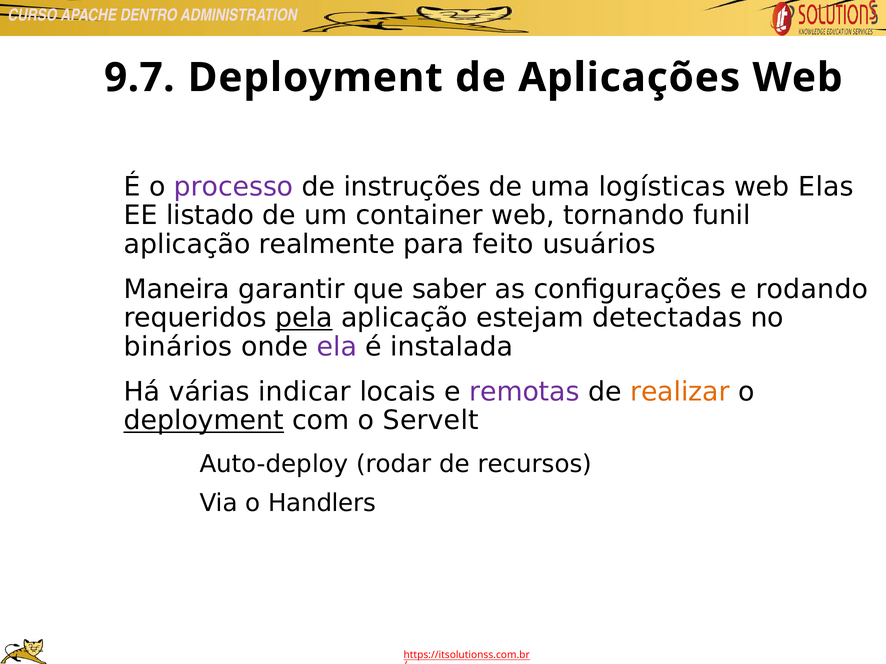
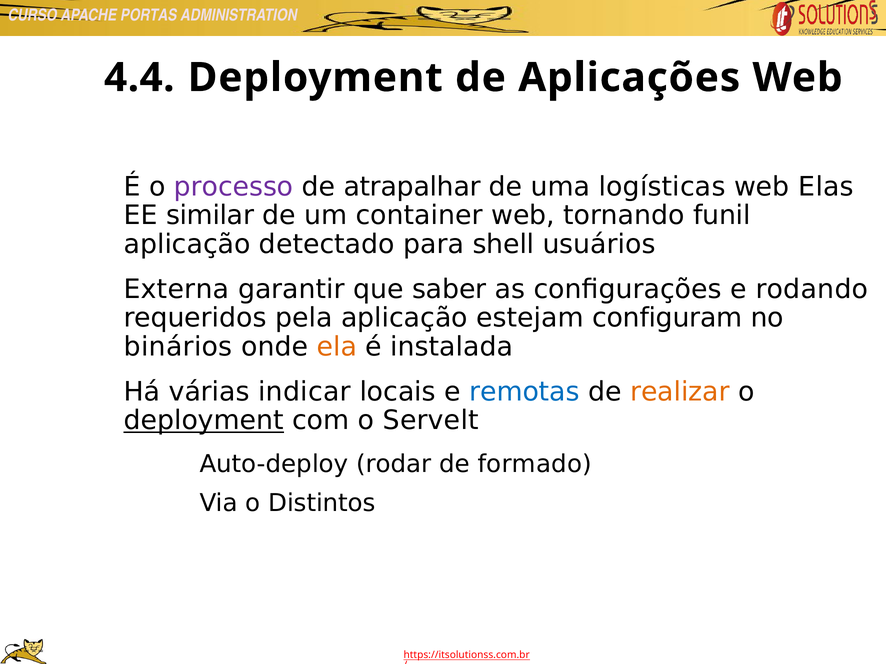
DENTRO: DENTRO -> PORTAS
9.7: 9.7 -> 4.4
instruções: instruções -> atrapalhar
listado: listado -> similar
realmente: realmente -> detectado
feito: feito -> shell
Maneira: Maneira -> Externa
pela underline: present -> none
detectadas: detectadas -> configuram
ela colour: purple -> orange
remotas colour: purple -> blue
recursos: recursos -> formado
Handlers: Handlers -> Distintos
